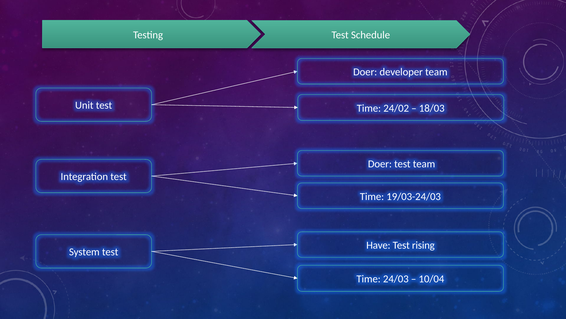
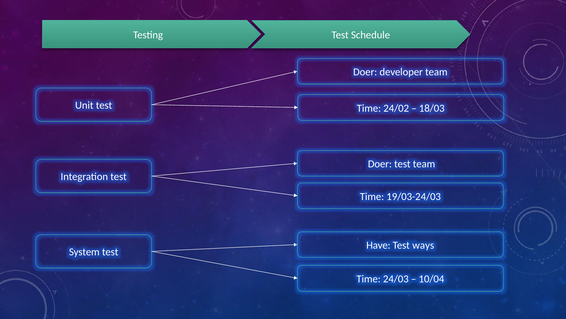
rising: rising -> ways
